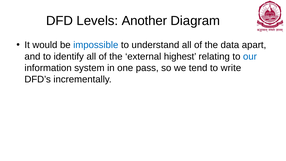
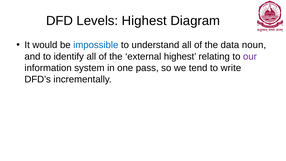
Levels Another: Another -> Highest
apart: apart -> noun
our colour: blue -> purple
